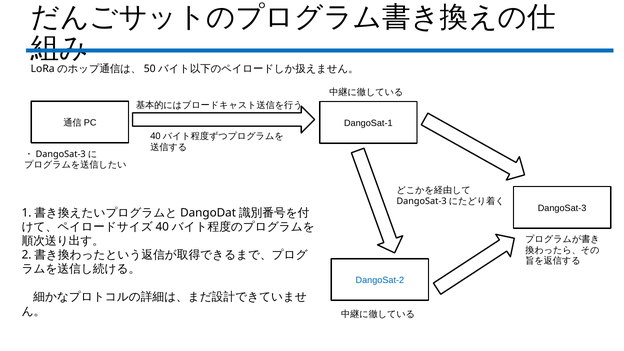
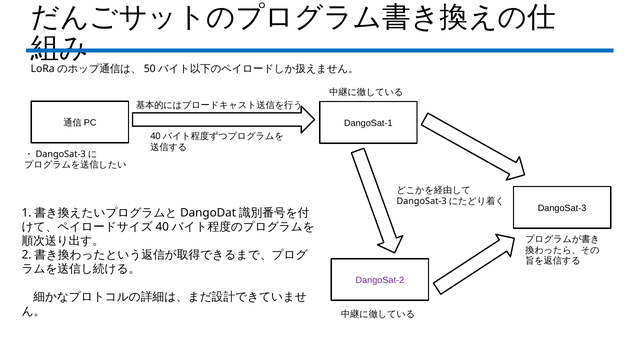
DangoSat-2 colour: blue -> purple
